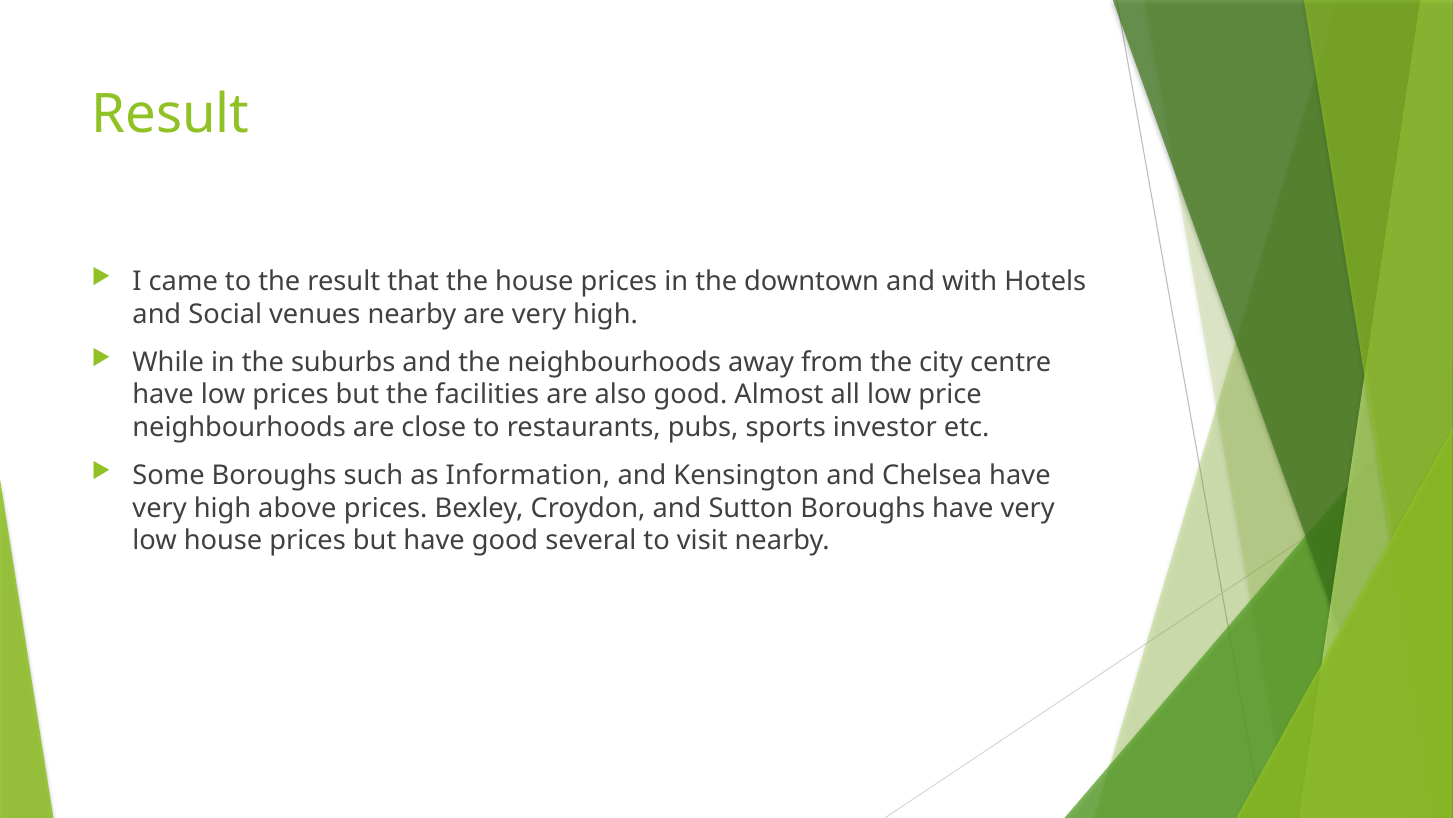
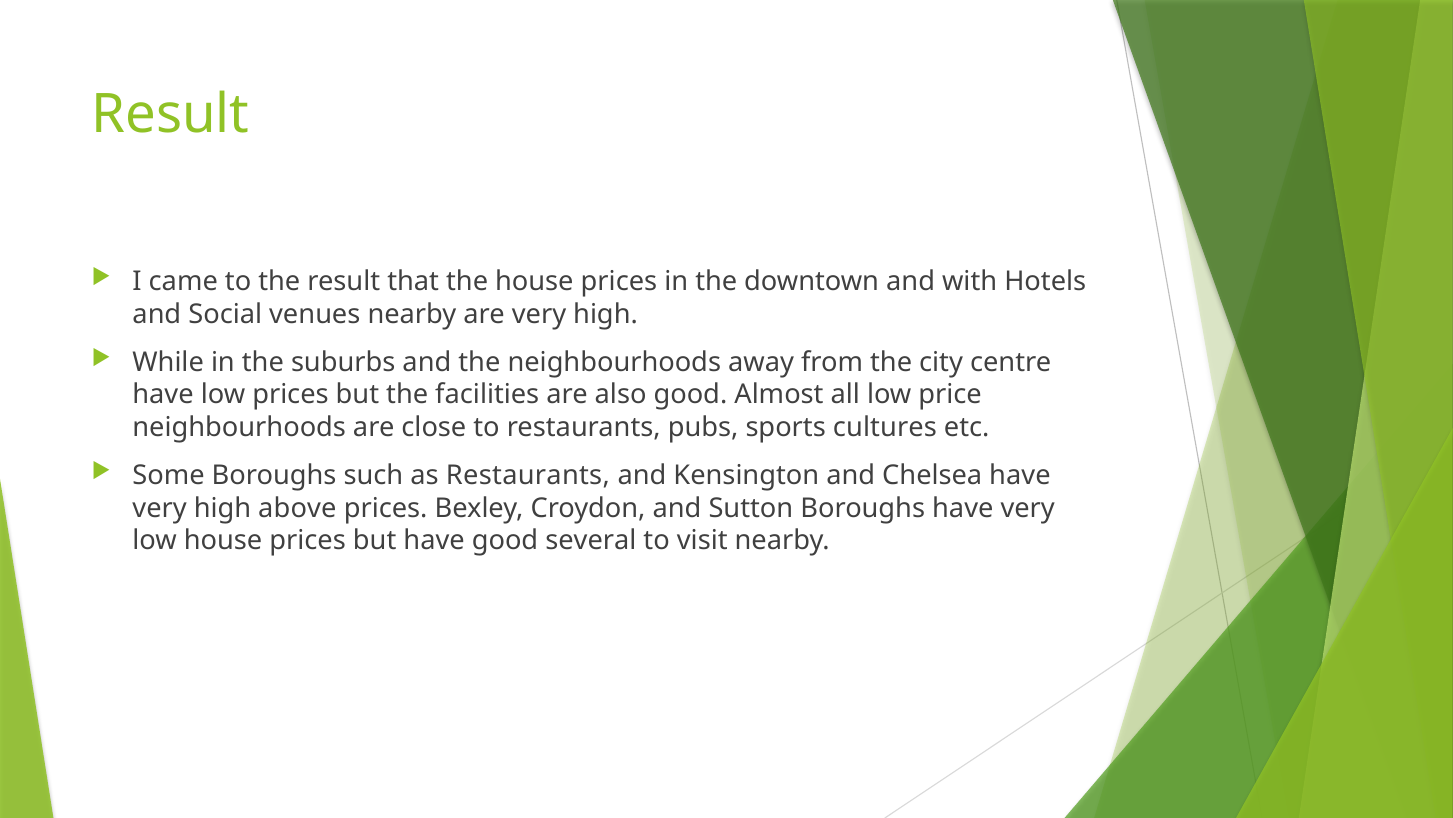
investor: investor -> cultures
as Information: Information -> Restaurants
